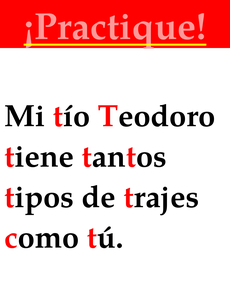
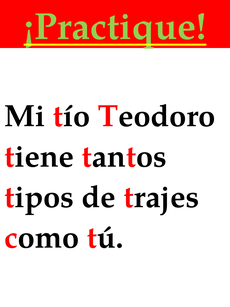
¡Practique colour: pink -> light green
